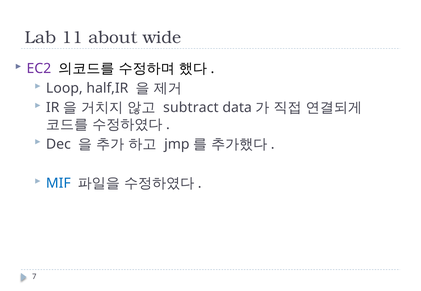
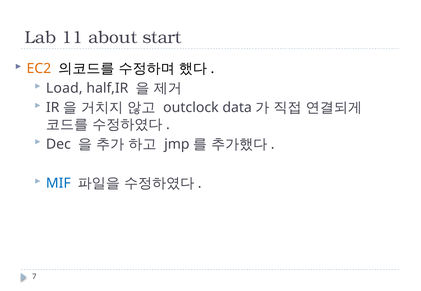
wide: wide -> start
EC2 colour: purple -> orange
Loop: Loop -> Load
subtract: subtract -> outclock
